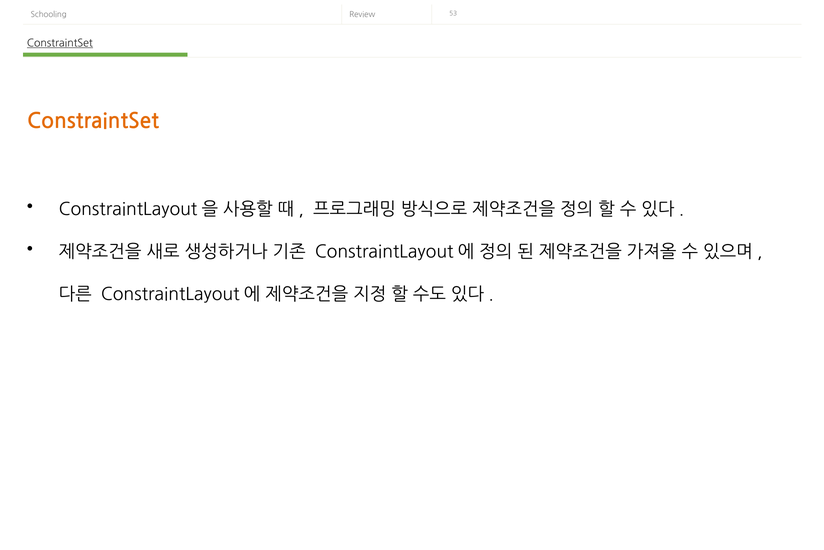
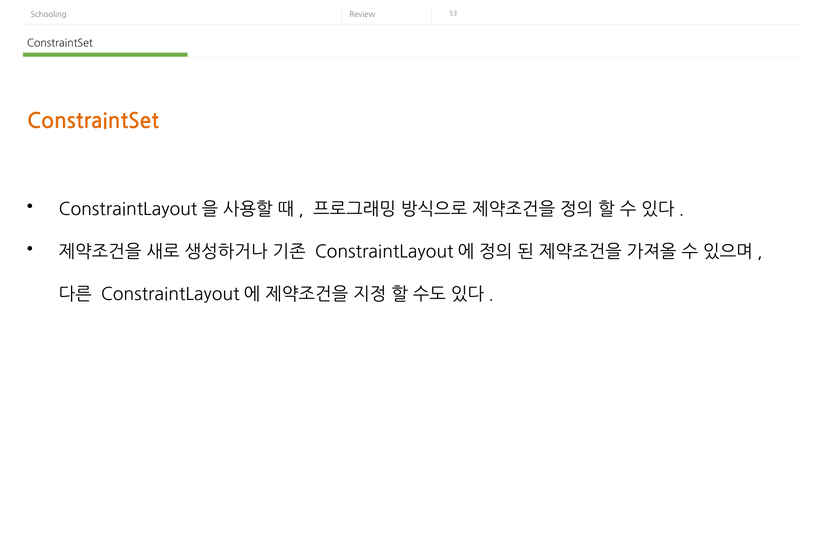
ConstraintSet at (60, 43) underline: present -> none
